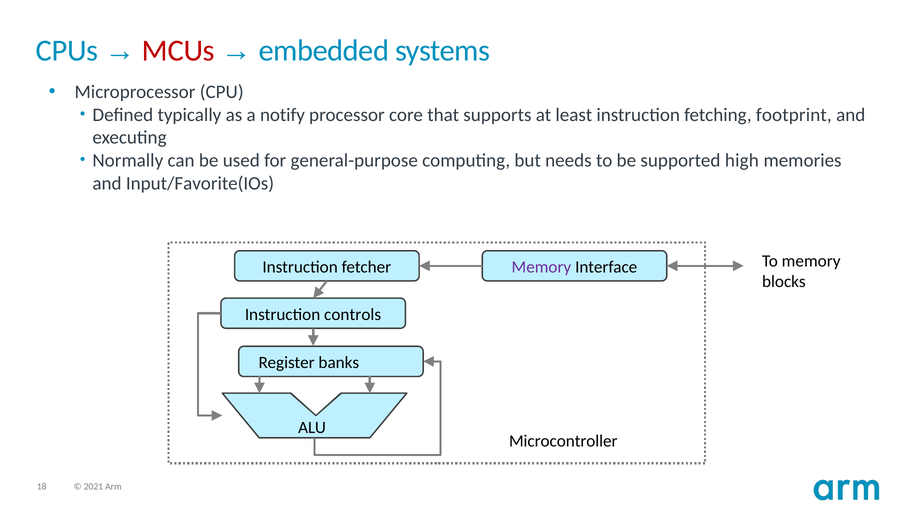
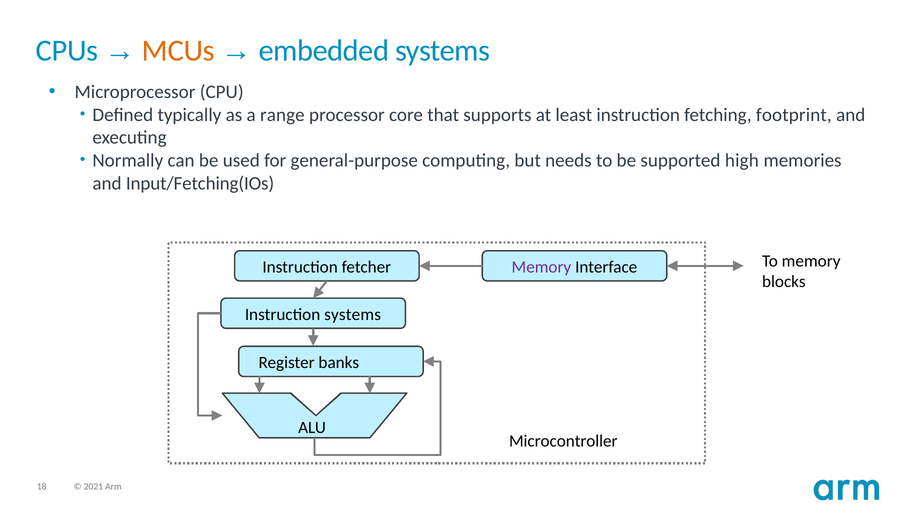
MCUs colour: red -> orange
notify: notify -> range
Input/Favorite(IOs: Input/Favorite(IOs -> Input/Fetching(IOs
Instruction controls: controls -> systems
